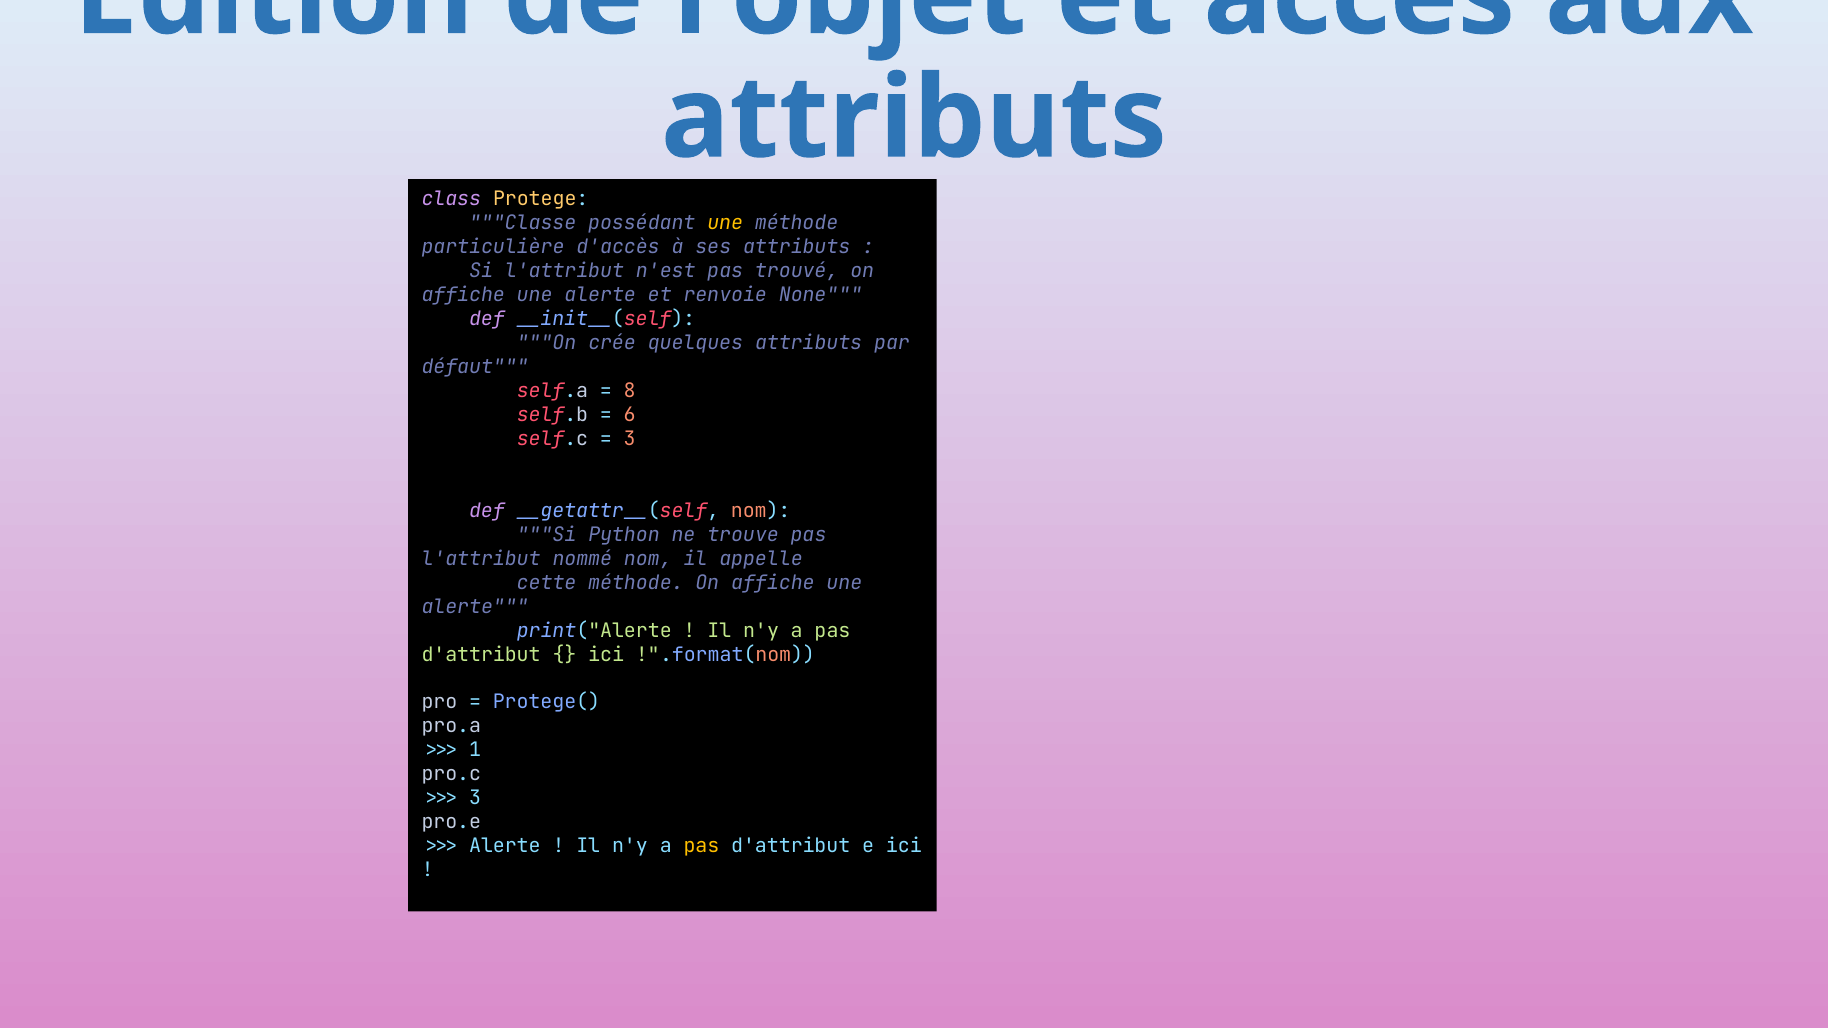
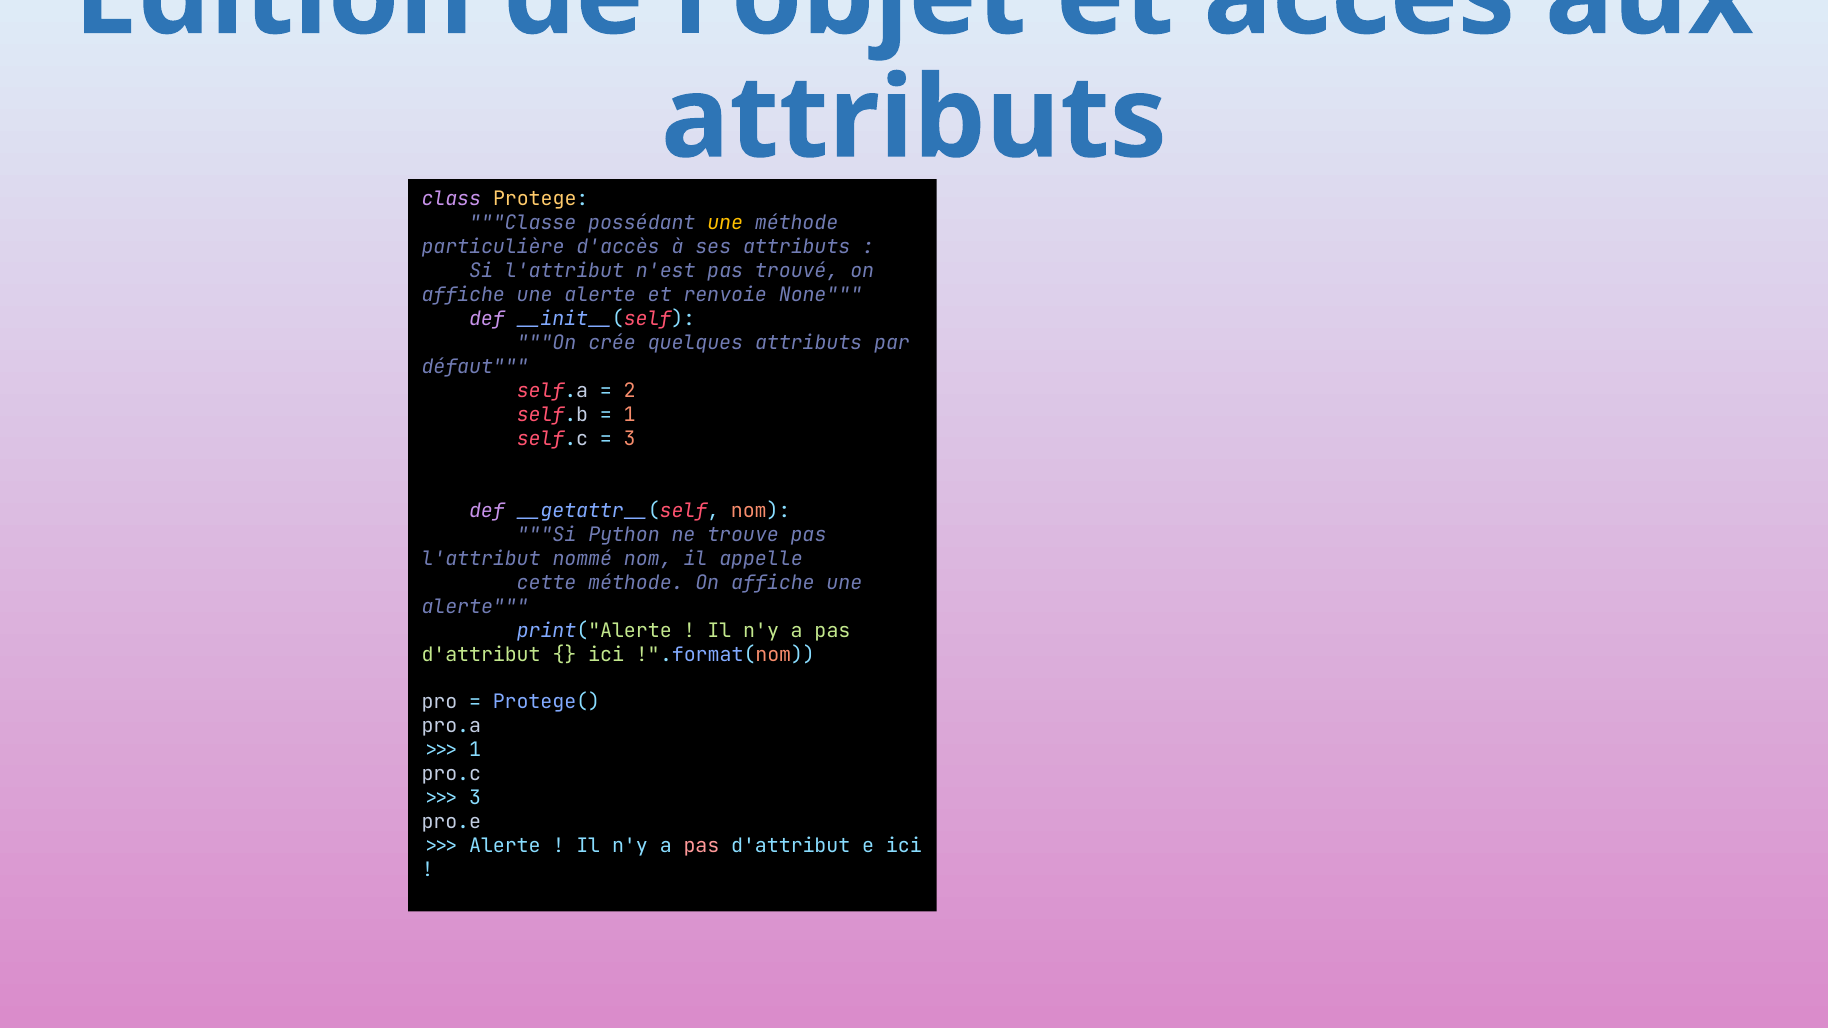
8: 8 -> 2
6 at (630, 415): 6 -> 1
pas at (701, 846) colour: yellow -> pink
